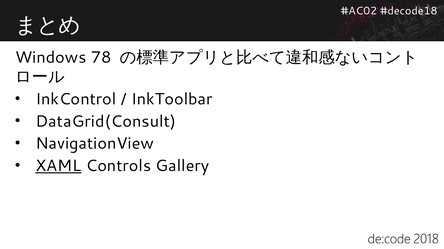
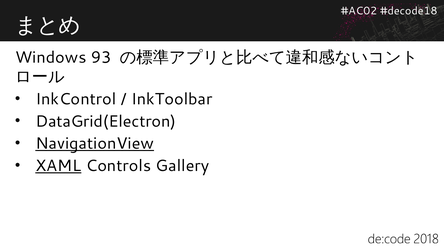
78: 78 -> 93
DataGrid(Consult: DataGrid(Consult -> DataGrid(Electron
NavigationView underline: none -> present
